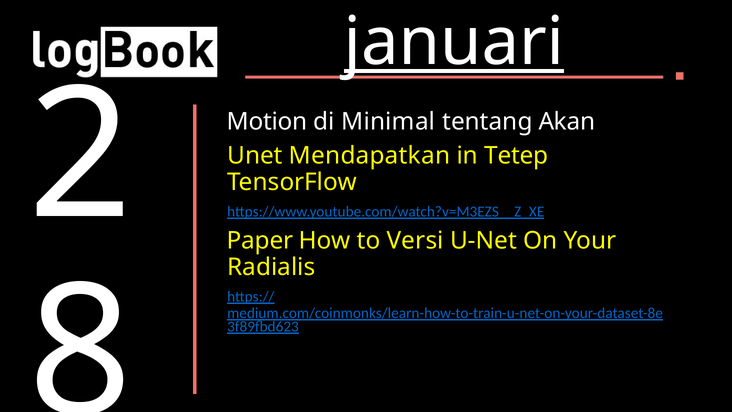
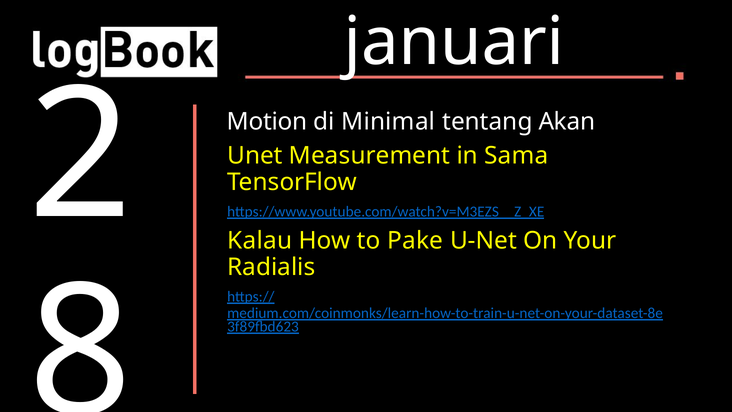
januari underline: present -> none
Mendapatkan: Mendapatkan -> Measurement
Tetep: Tetep -> Sama
Paper: Paper -> Kalau
Versi: Versi -> Pake
